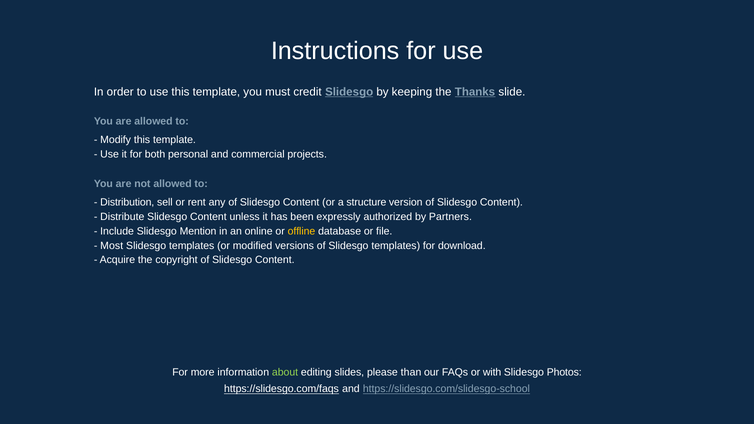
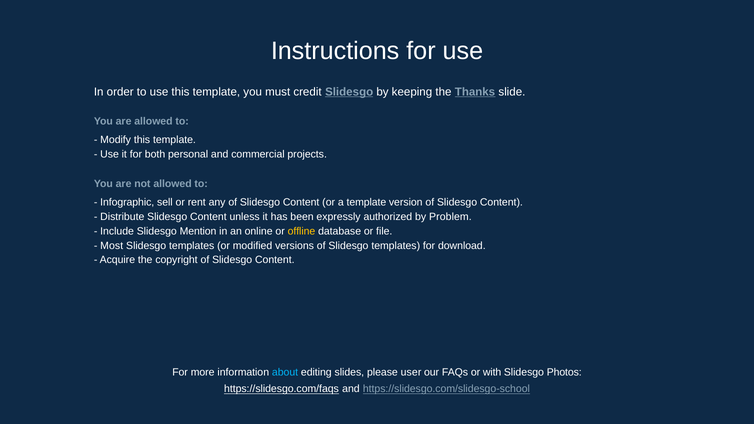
Distribution: Distribution -> Infographic
a structure: structure -> template
Partners: Partners -> Problem
about colour: light green -> light blue
than: than -> user
